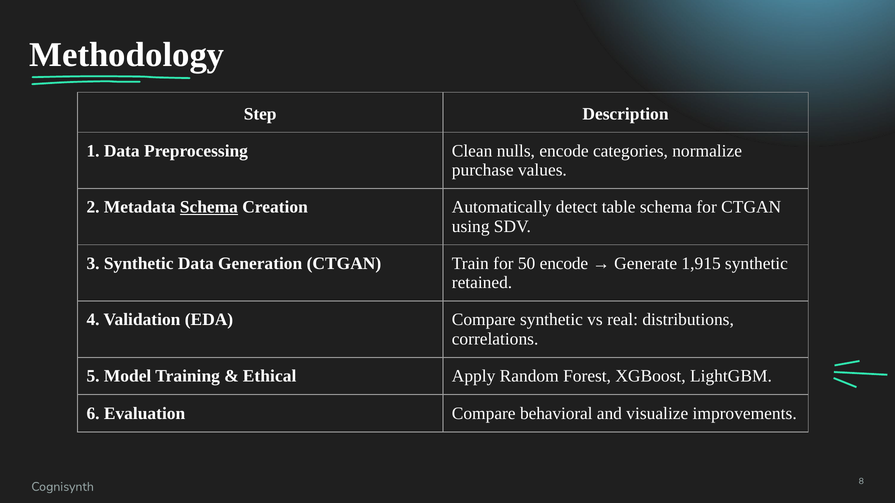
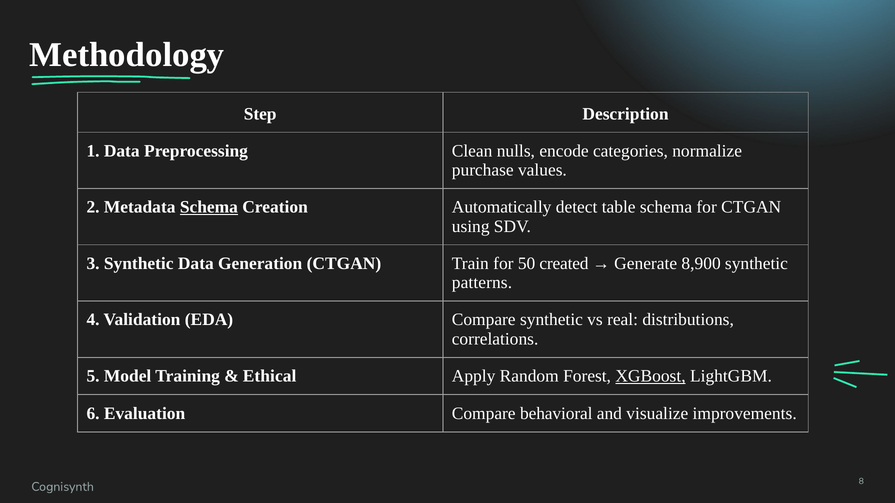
50 encode: encode -> created
1,915: 1,915 -> 8,900
retained: retained -> patterns
XGBoost underline: none -> present
